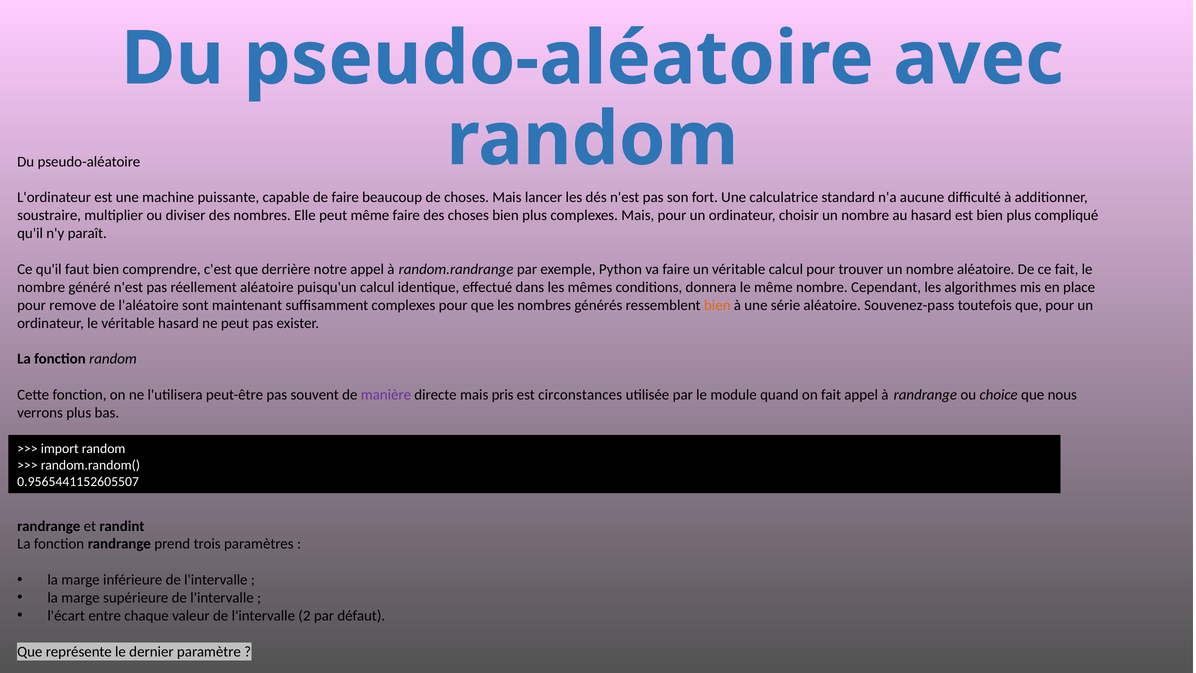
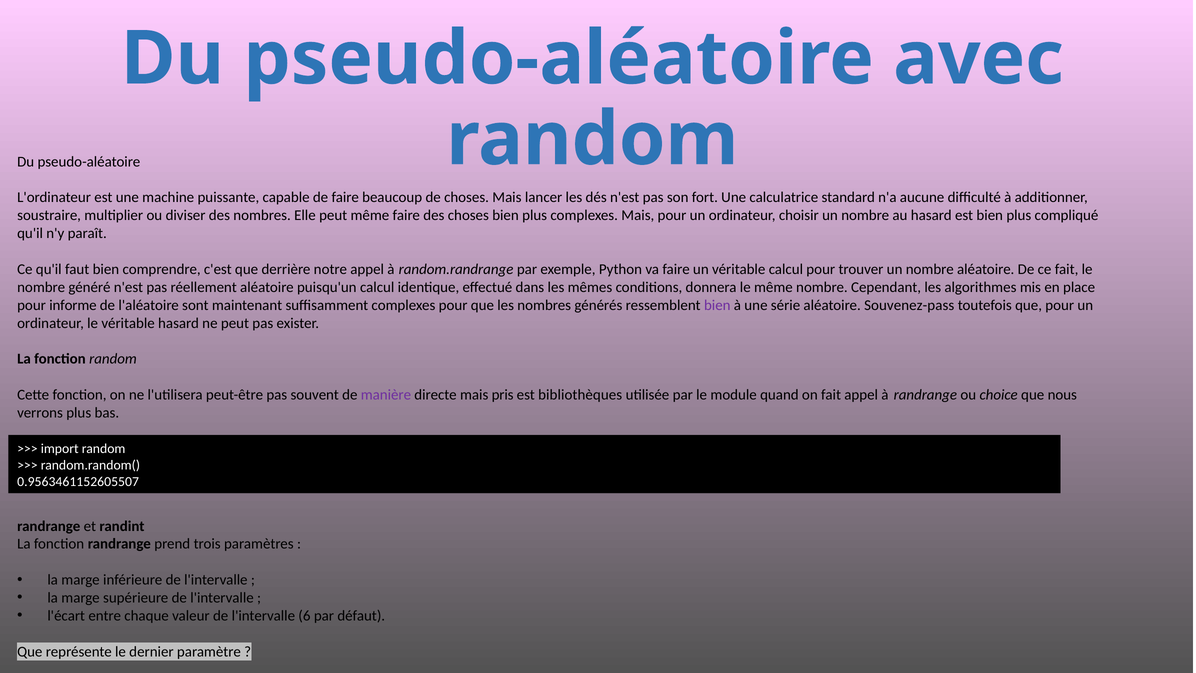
remove: remove -> informe
bien at (717, 305) colour: orange -> purple
circonstances: circonstances -> bibliothèques
0.9565441152605507: 0.9565441152605507 -> 0.9563461152605507
2: 2 -> 6
